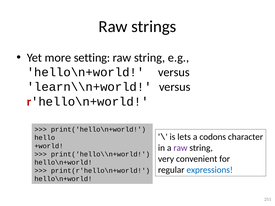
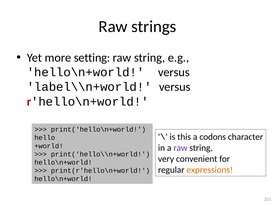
learn\\n+world: learn\\n+world -> label\\n+world
lets: lets -> this
expressions colour: blue -> orange
